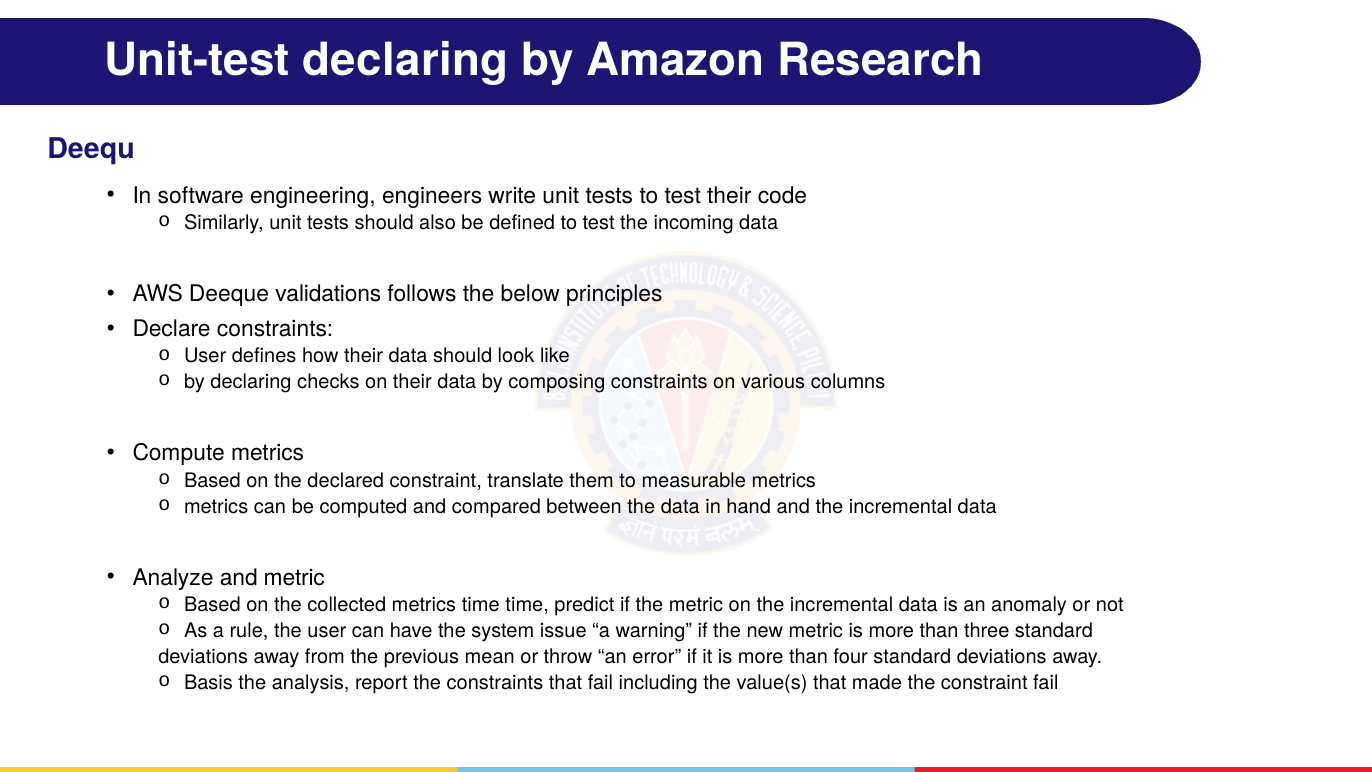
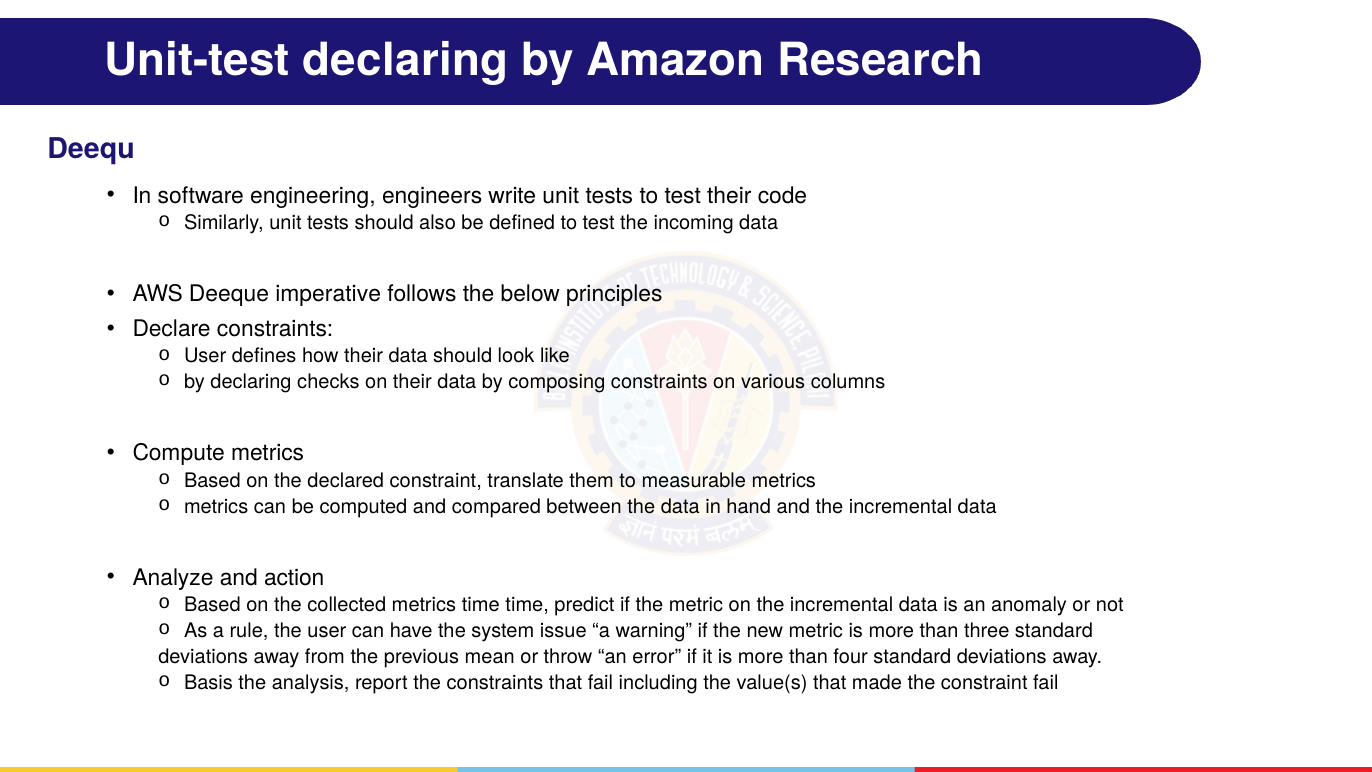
validations: validations -> imperative
and metric: metric -> action
